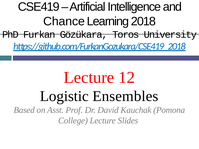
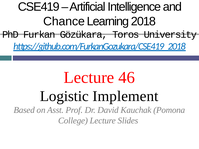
12: 12 -> 46
Ensembles: Ensembles -> Implement
